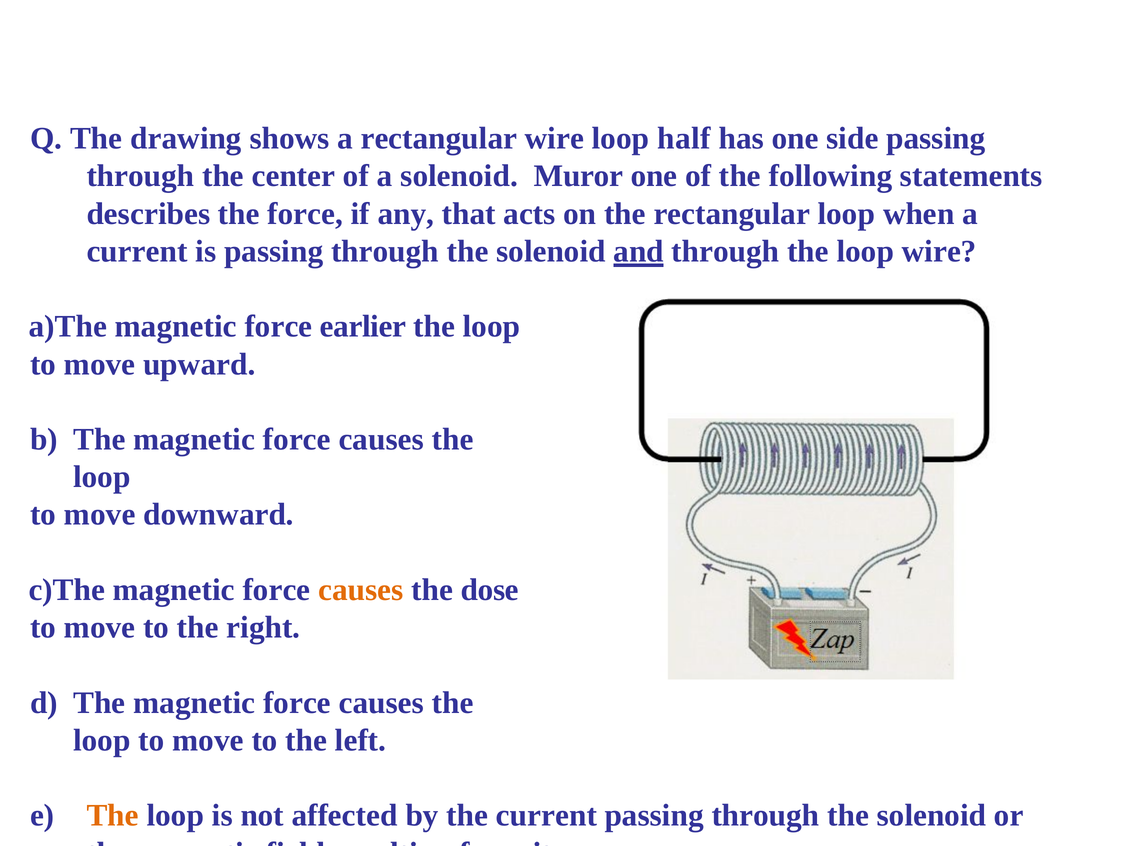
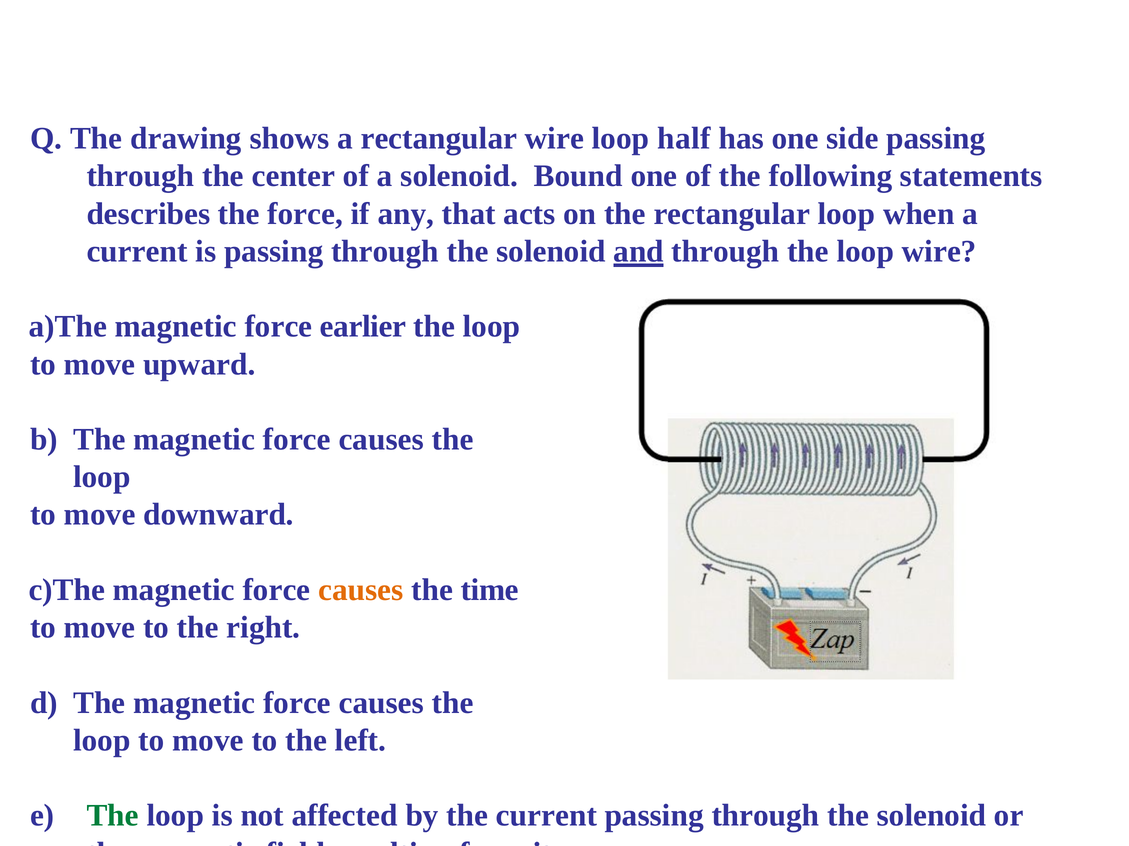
Muror: Muror -> Bound
dose: dose -> time
The at (113, 816) colour: orange -> green
